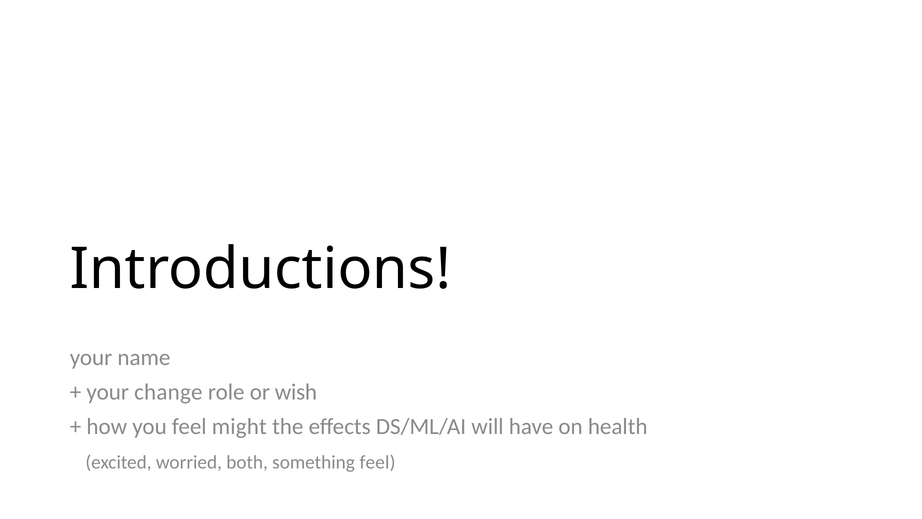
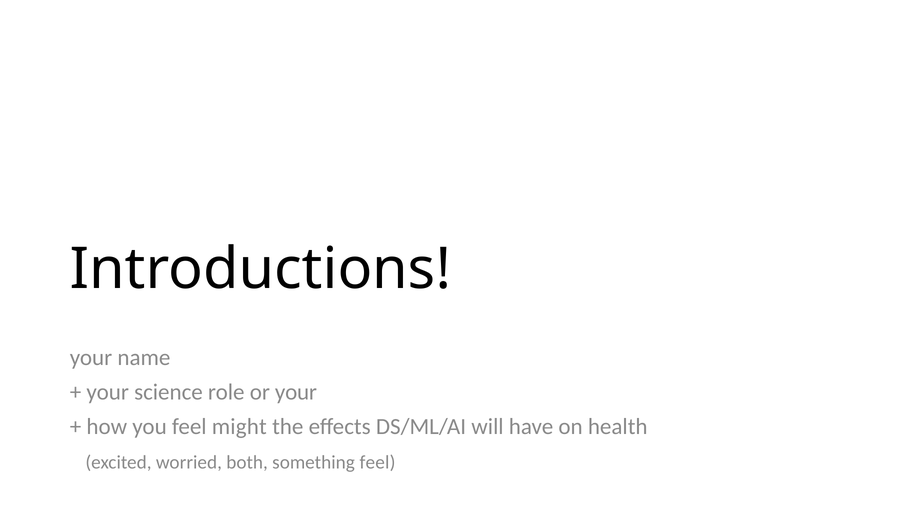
change: change -> science
or wish: wish -> your
